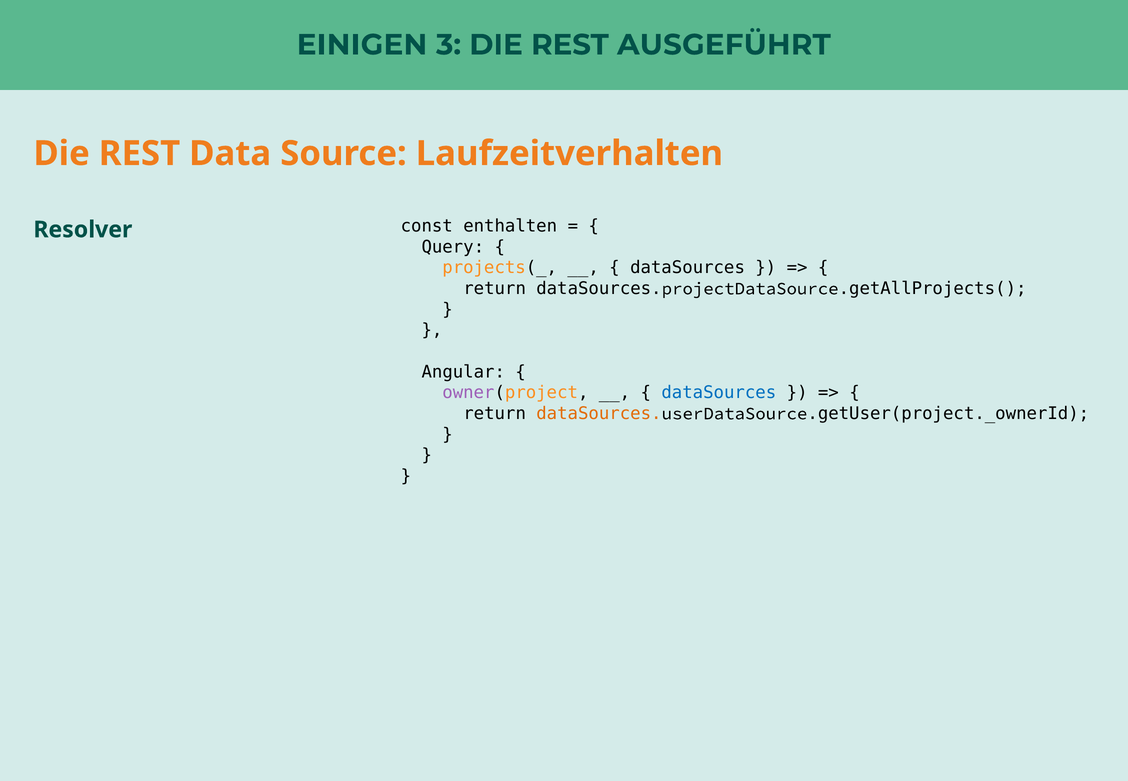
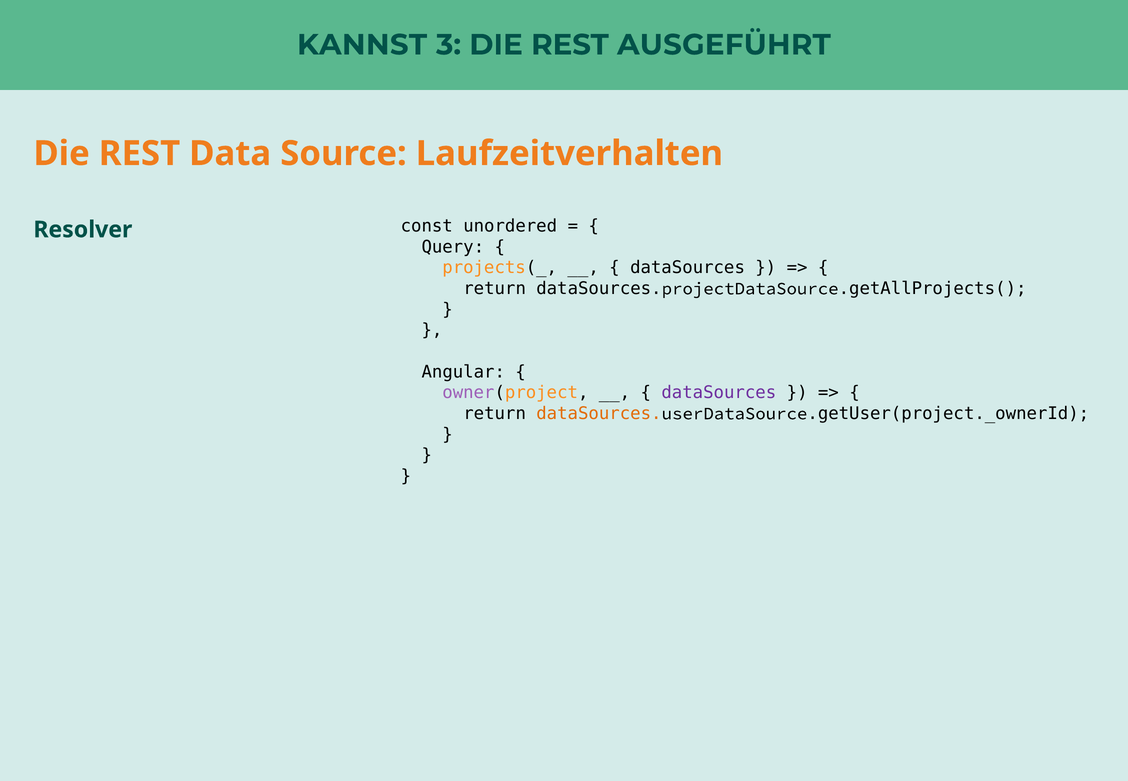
EINIGEN: EINIGEN -> KANNST
enthalten: enthalten -> unordered
dataSources at (719, 393) colour: blue -> purple
